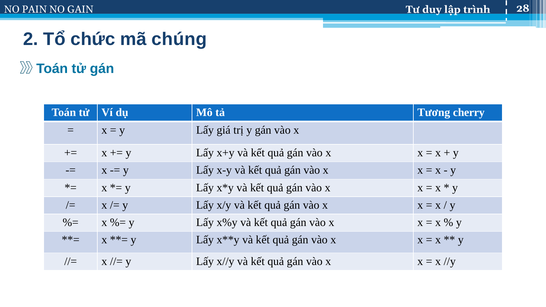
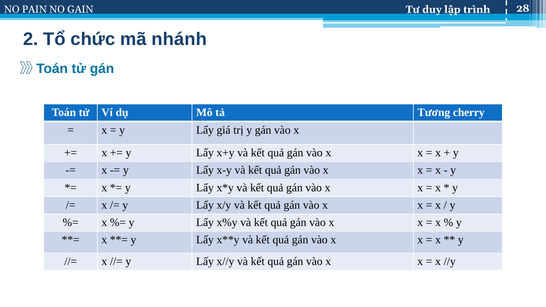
chúng: chúng -> nhánh
